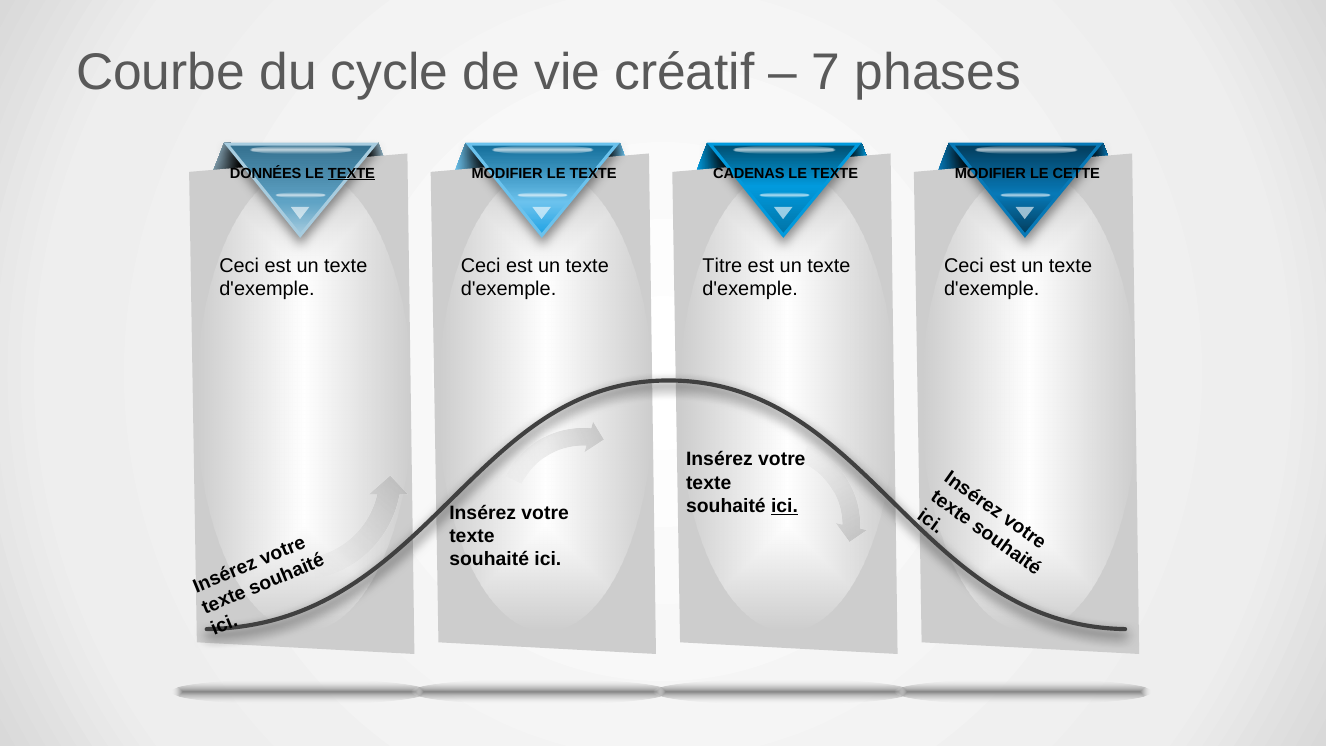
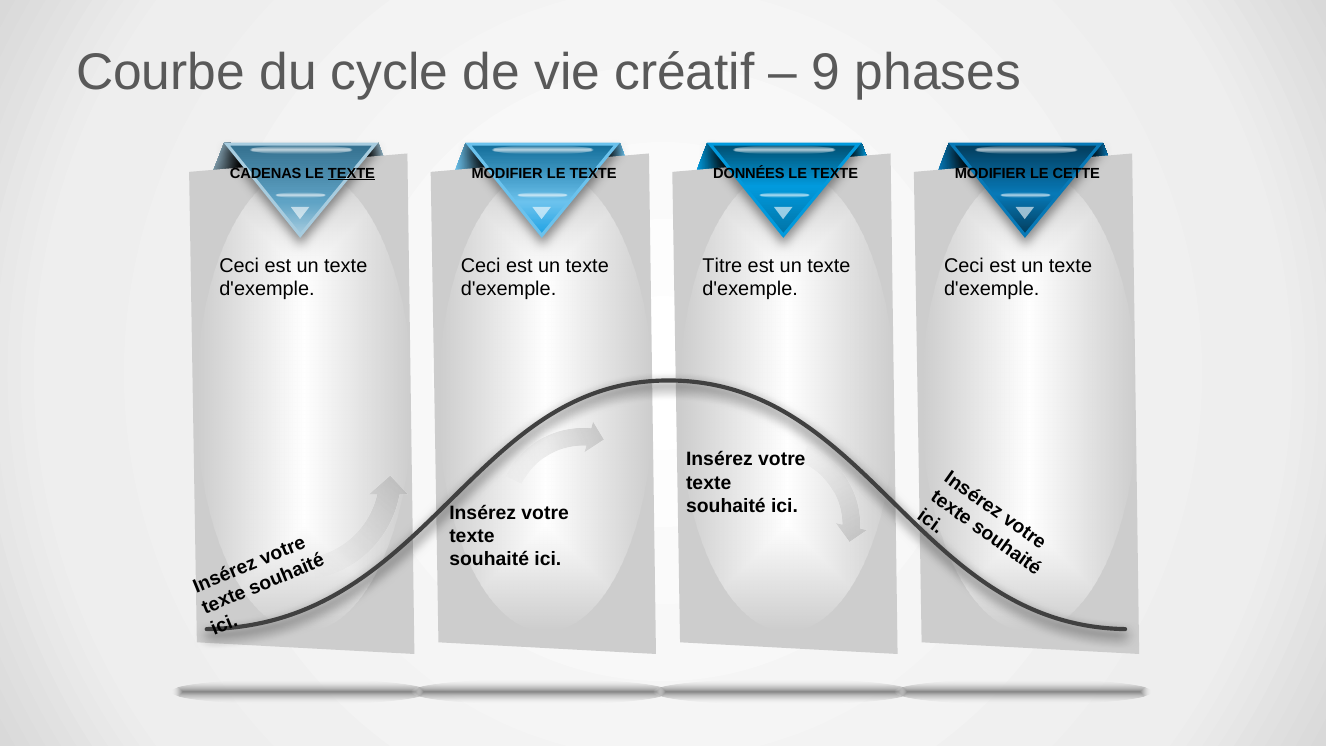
7: 7 -> 9
DONNÉES: DONNÉES -> CADENAS
CADENAS: CADENAS -> DONNÉES
ici at (784, 506) underline: present -> none
